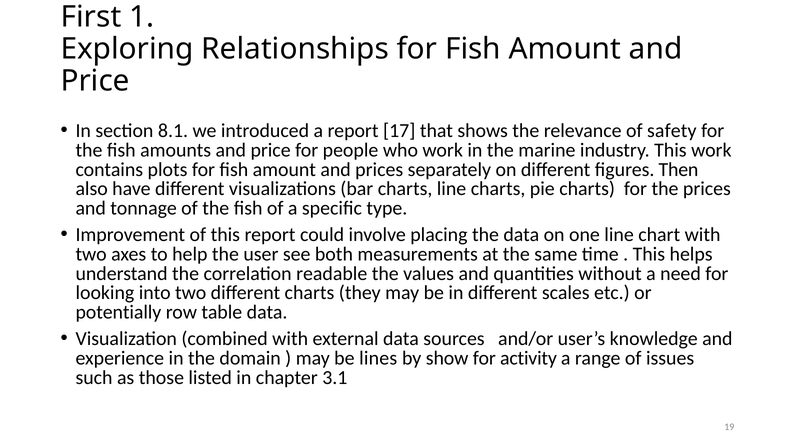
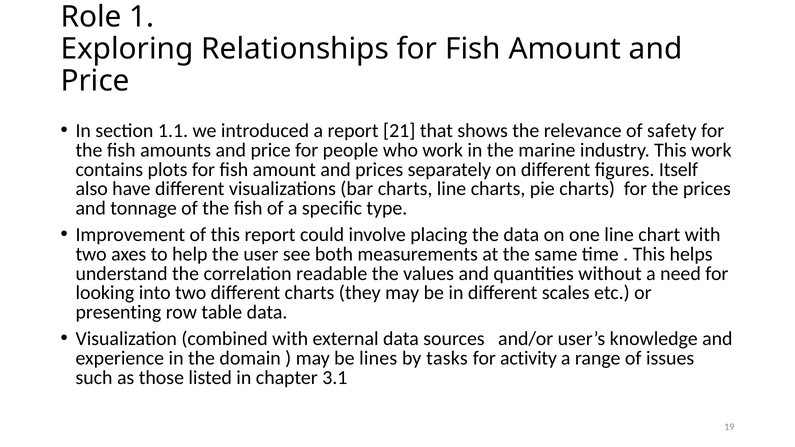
First: First -> Role
8.1: 8.1 -> 1.1
17: 17 -> 21
Then: Then -> Itself
potentially: potentially -> presenting
show: show -> tasks
